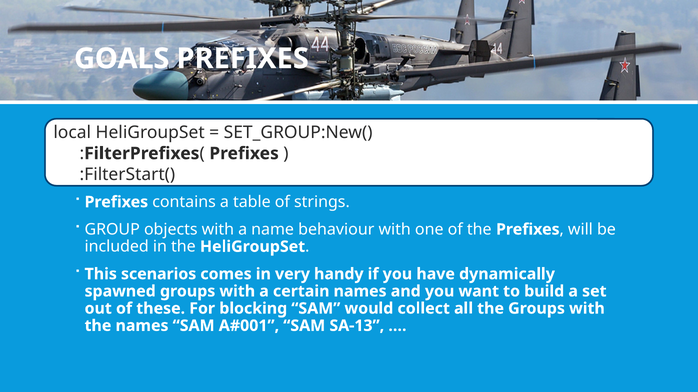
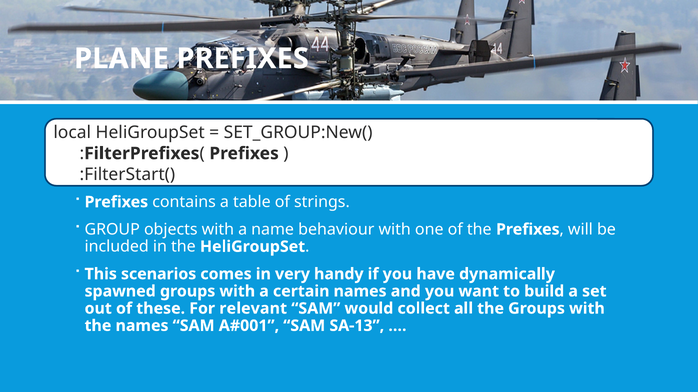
GOALS: GOALS -> PLANE
blocking: blocking -> relevant
